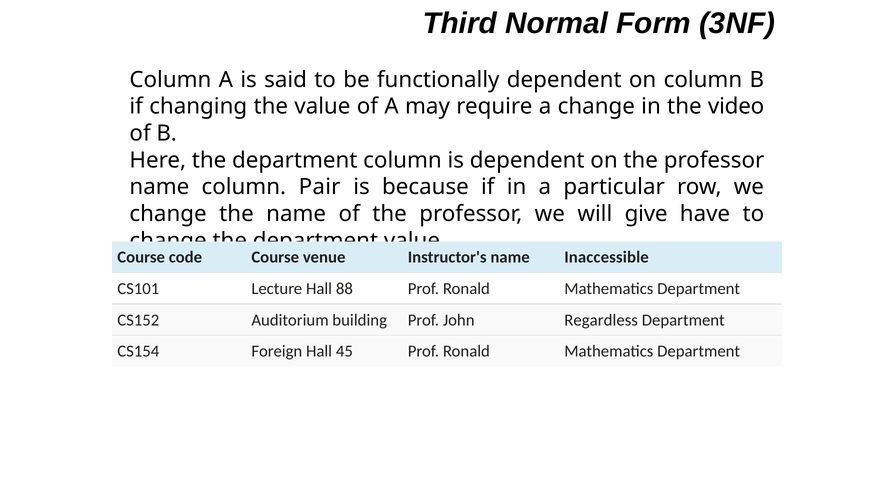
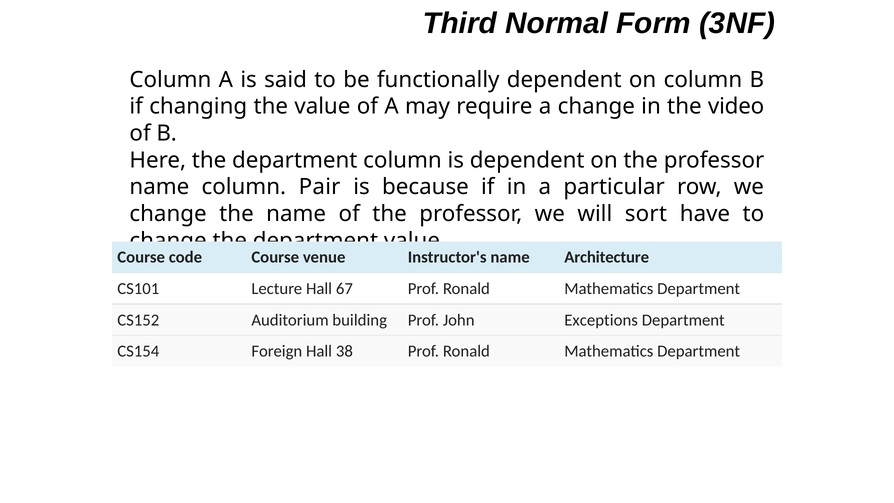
give: give -> sort
Inaccessible: Inaccessible -> Architecture
88: 88 -> 67
Regardless: Regardless -> Exceptions
45: 45 -> 38
